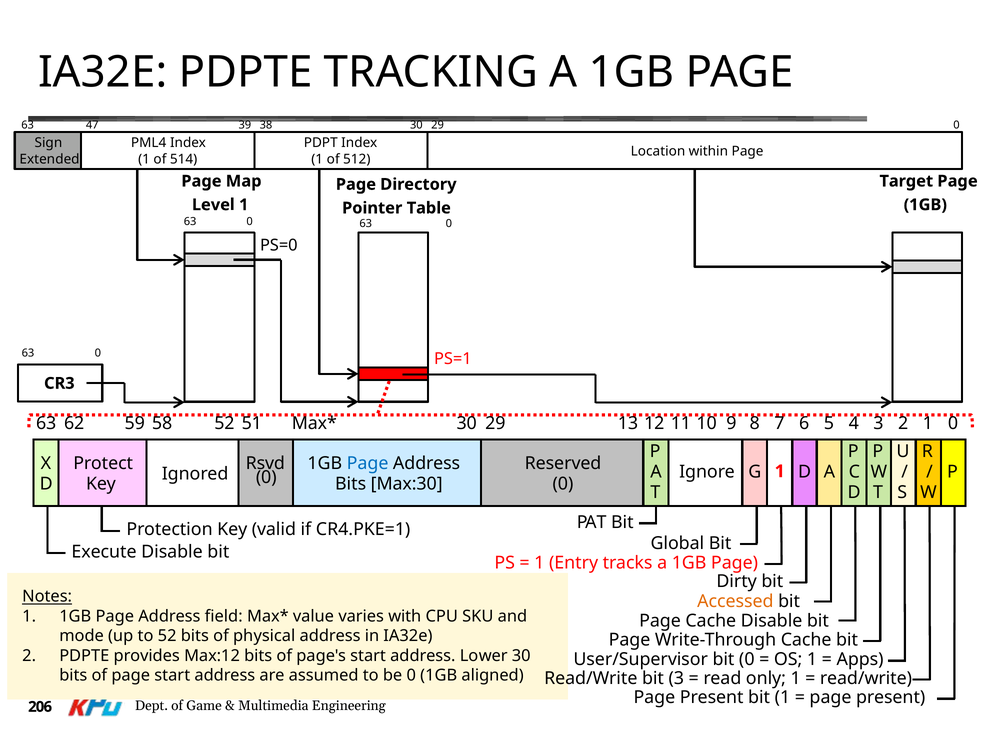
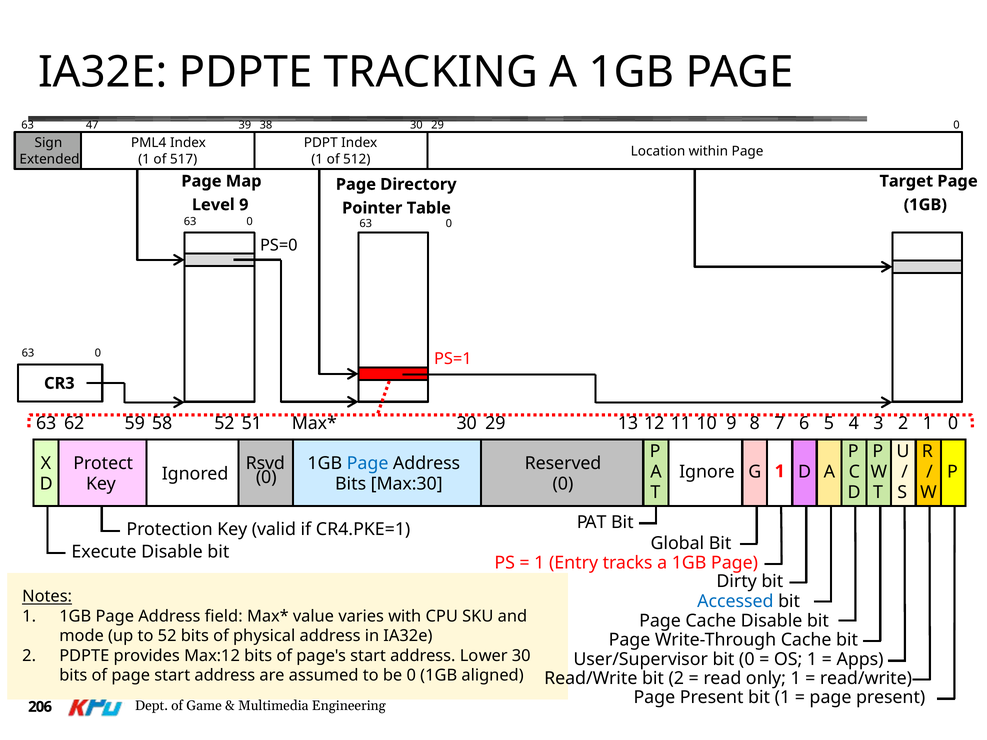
514: 514 -> 517
Level 1: 1 -> 9
Accessed colour: orange -> blue
bit 3: 3 -> 2
